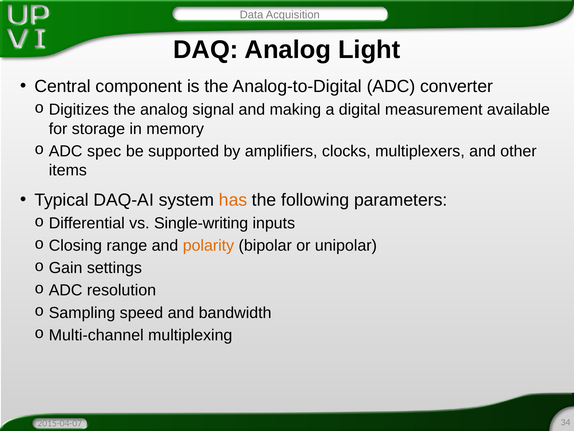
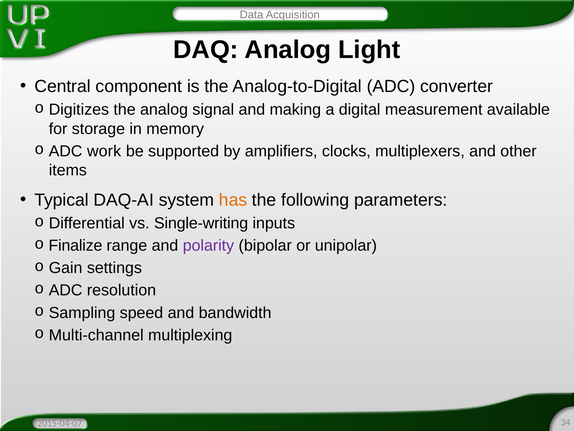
spec: spec -> work
Closing: Closing -> Finalize
polarity colour: orange -> purple
